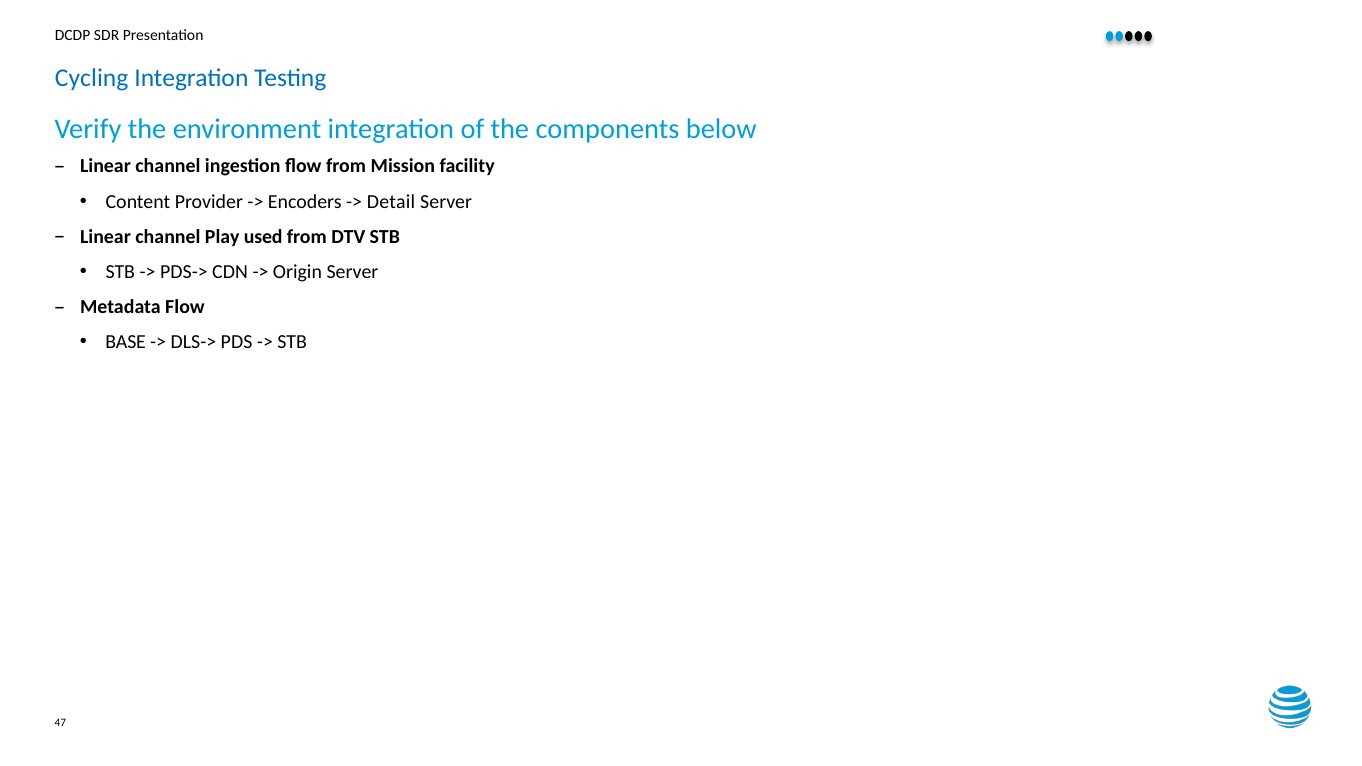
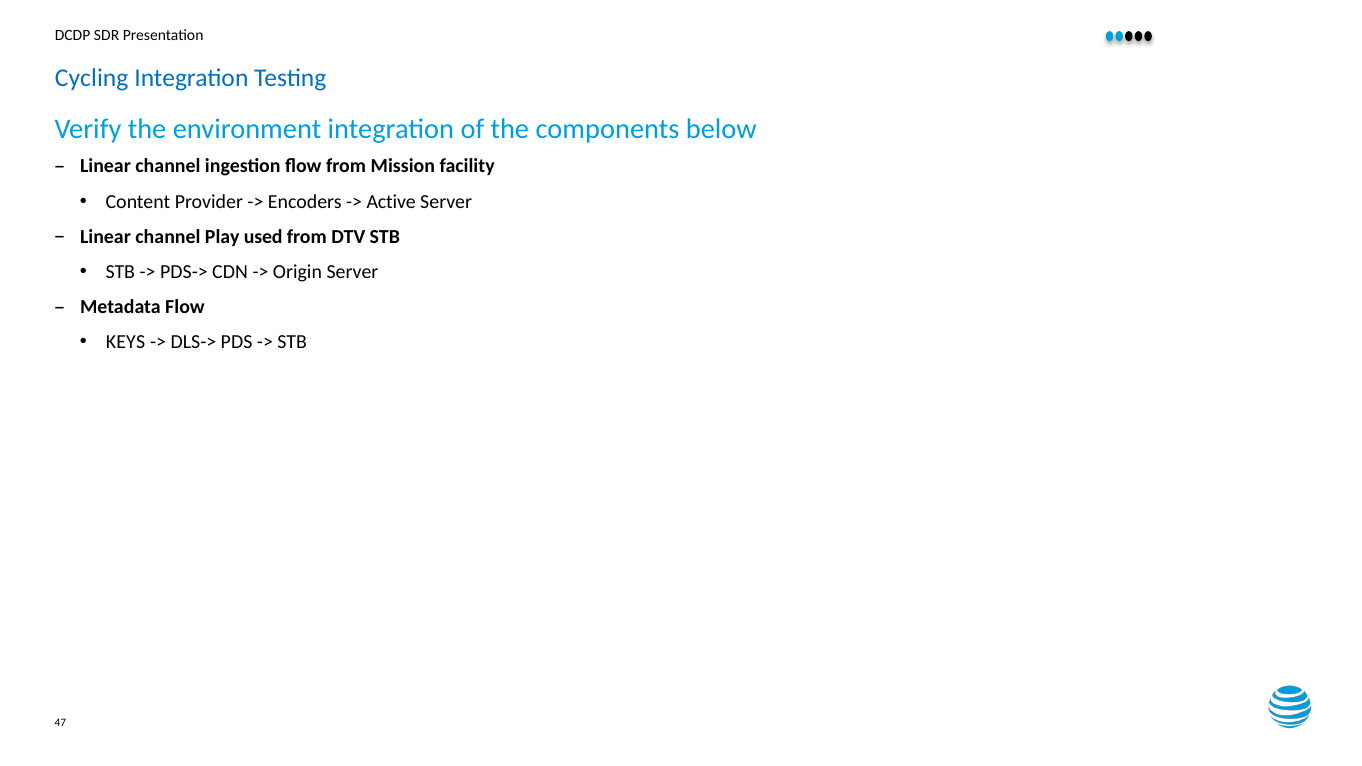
Detail: Detail -> Active
BASE: BASE -> KEYS
